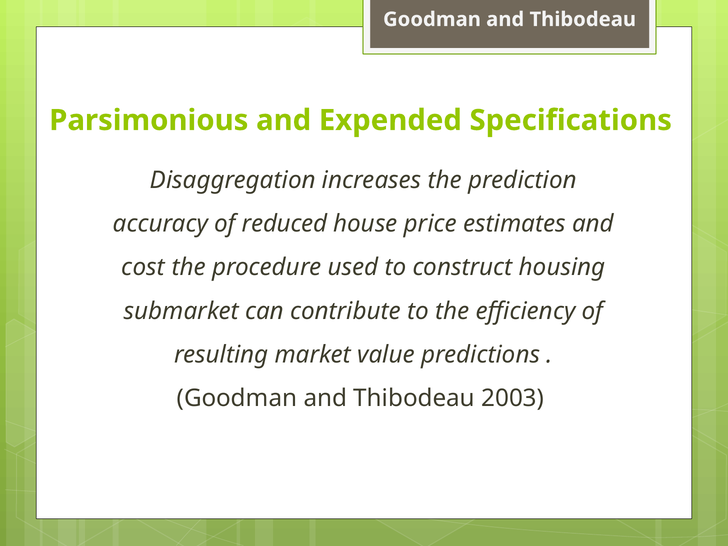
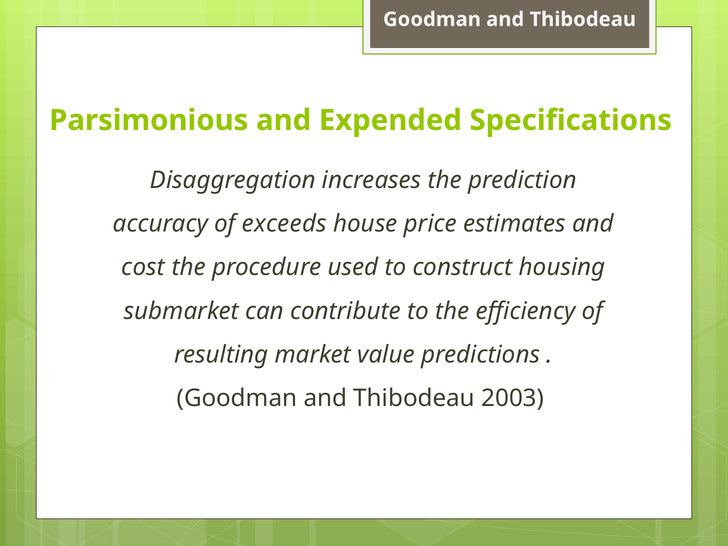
reduced: reduced -> exceeds
